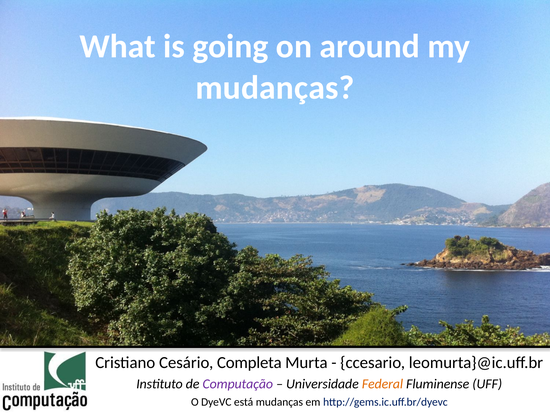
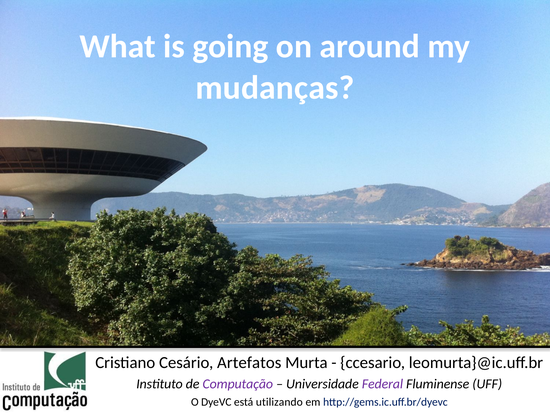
Completa: Completa -> Artefatos
Federal colour: orange -> purple
está mudanças: mudanças -> utilizando
